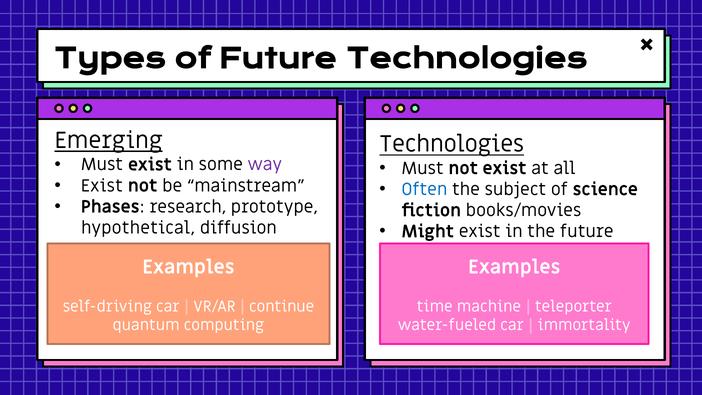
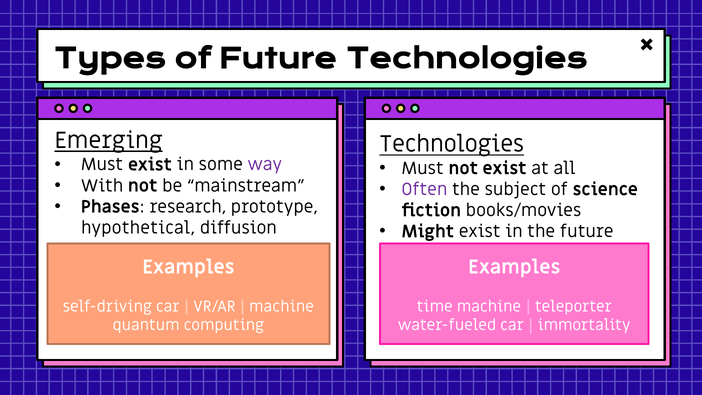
Exist at (102, 186): Exist -> With
Often colour: blue -> purple
continue at (282, 306): continue -> machine
